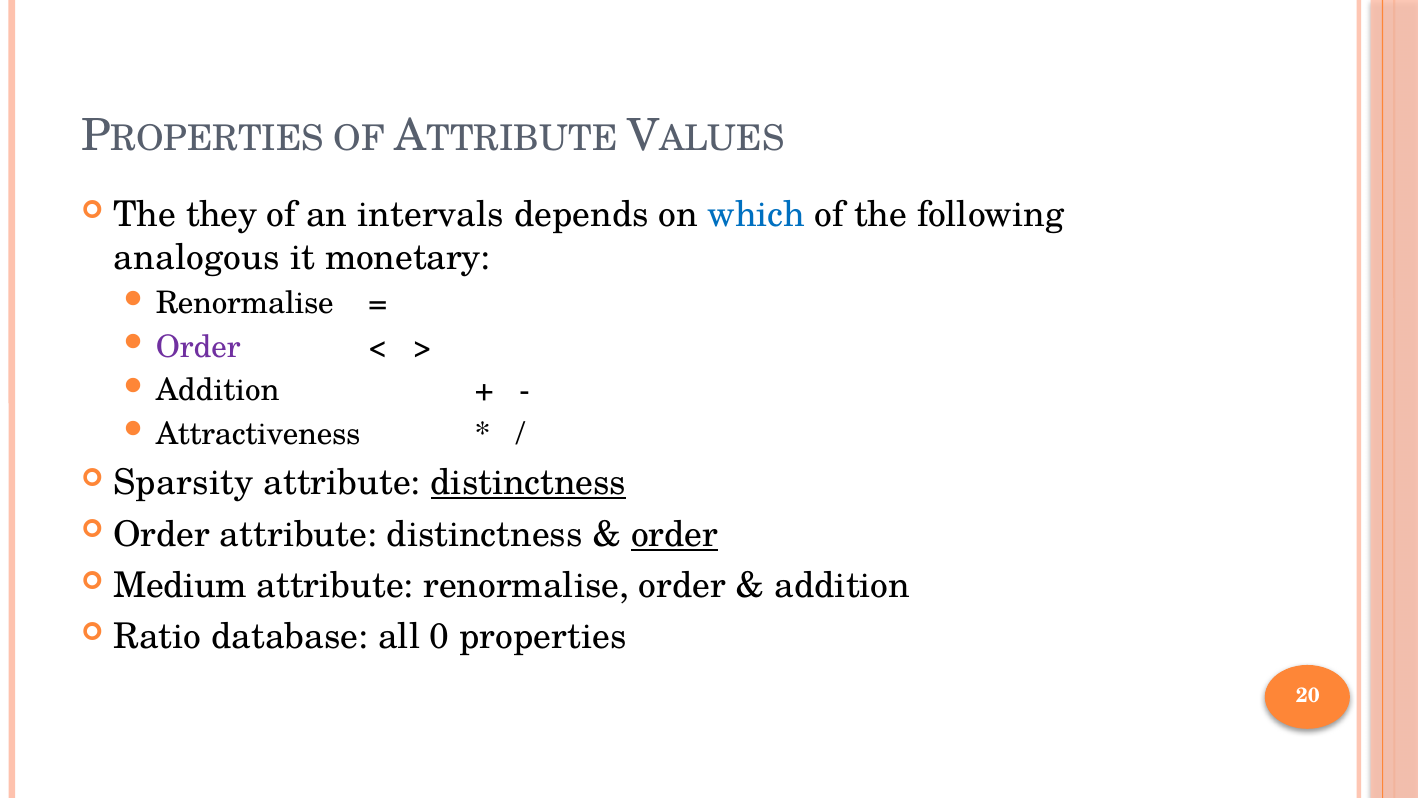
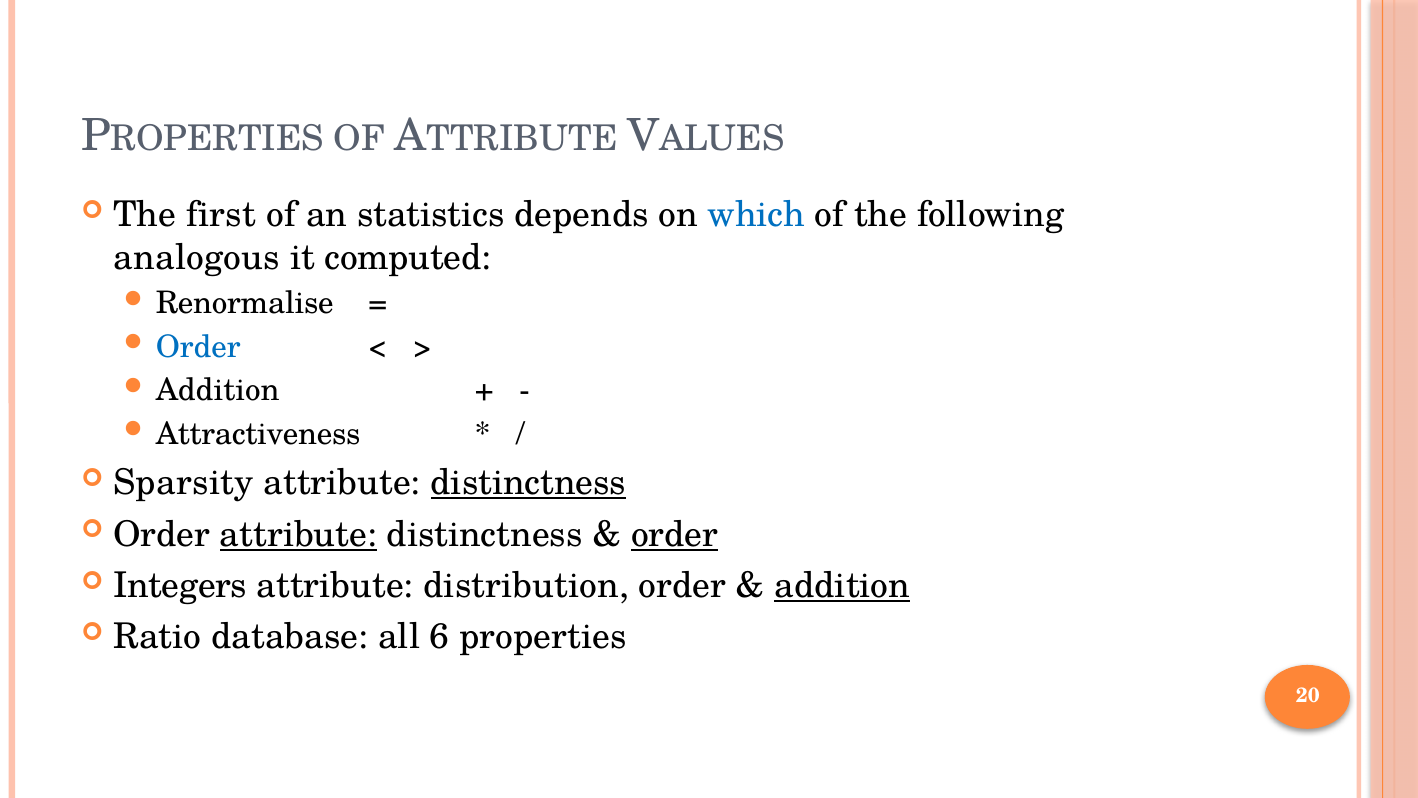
they: they -> first
intervals: intervals -> statistics
monetary: monetary -> computed
Order at (198, 347) colour: purple -> blue
attribute at (298, 534) underline: none -> present
Medium: Medium -> Integers
attribute renormalise: renormalise -> distribution
addition at (842, 586) underline: none -> present
0: 0 -> 6
